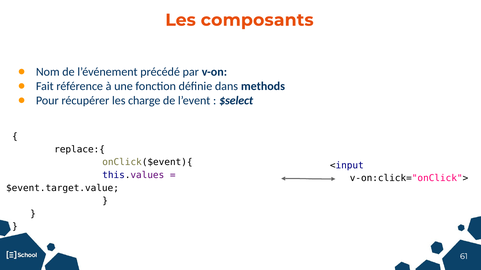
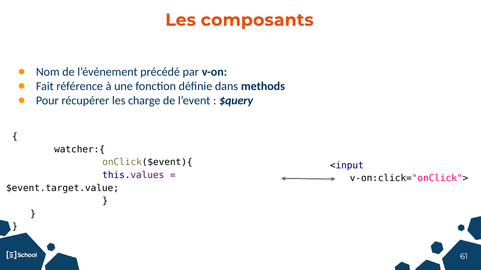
$select: $select -> $query
replace:{: replace:{ -> watcher:{
